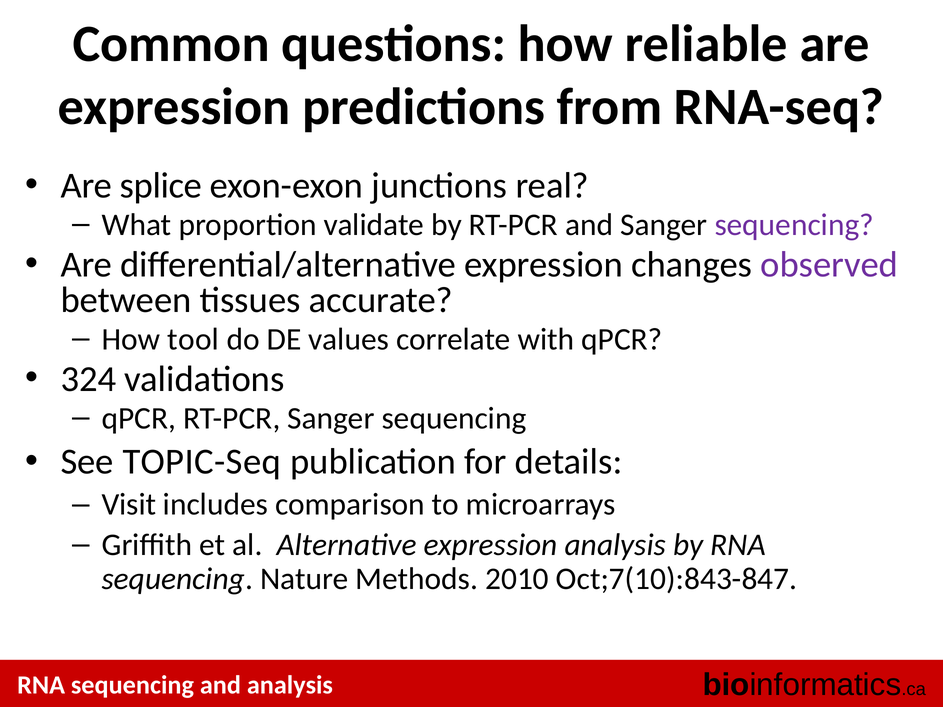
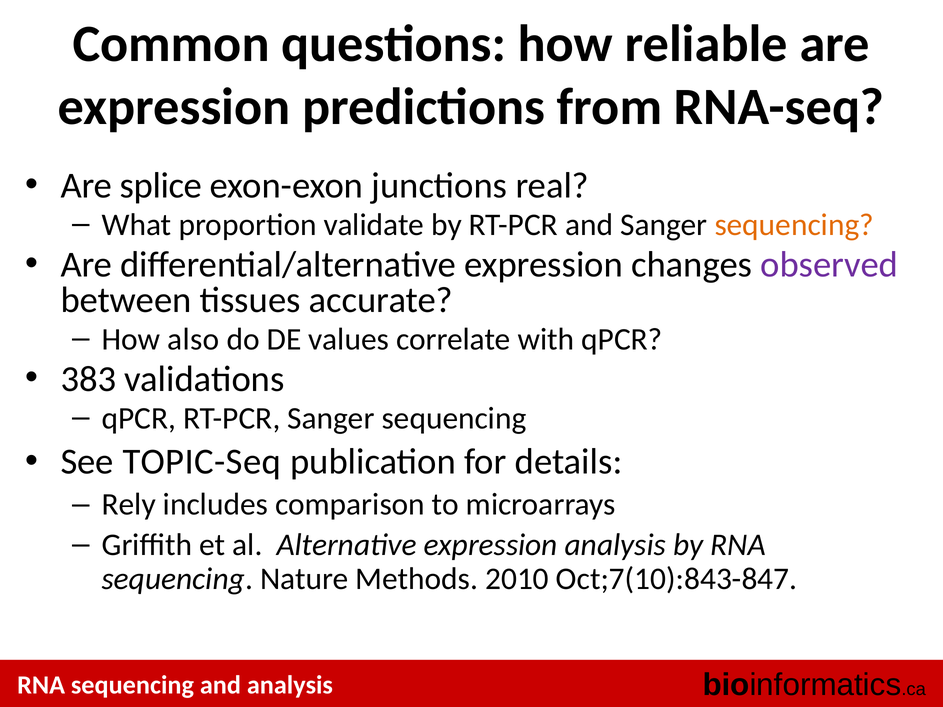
sequencing at (794, 225) colour: purple -> orange
tool: tool -> also
324: 324 -> 383
Visit: Visit -> Rely
